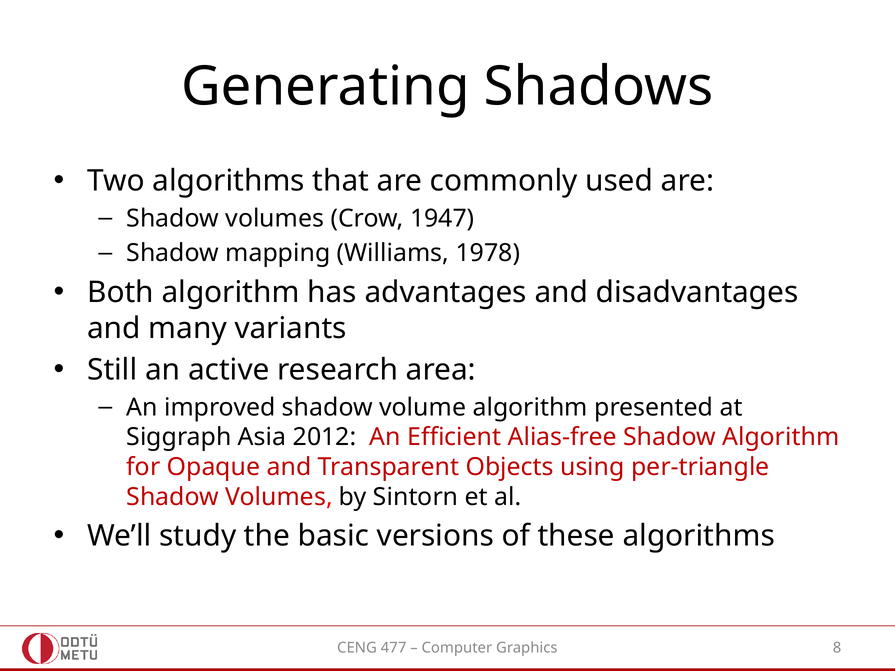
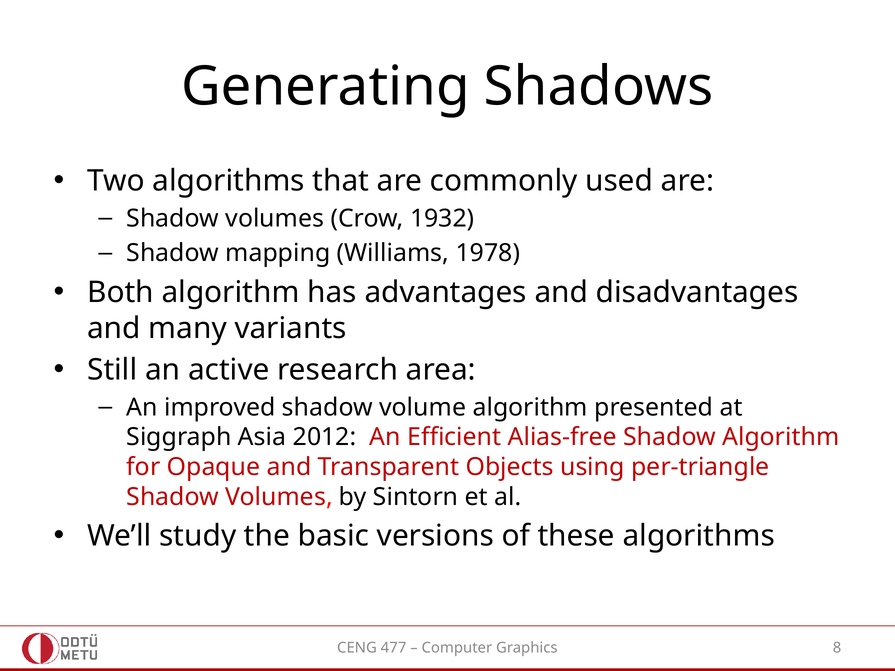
1947: 1947 -> 1932
